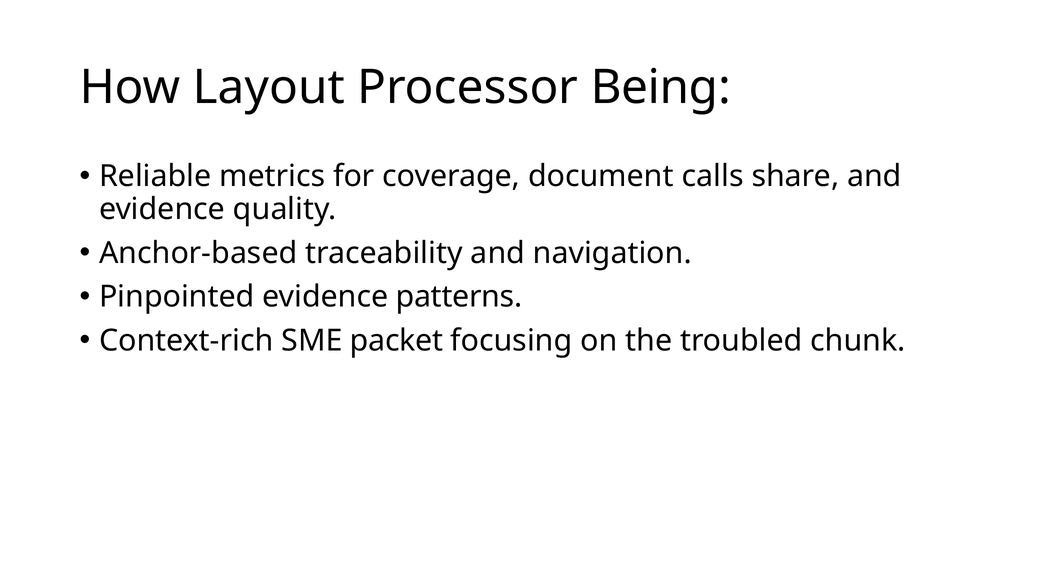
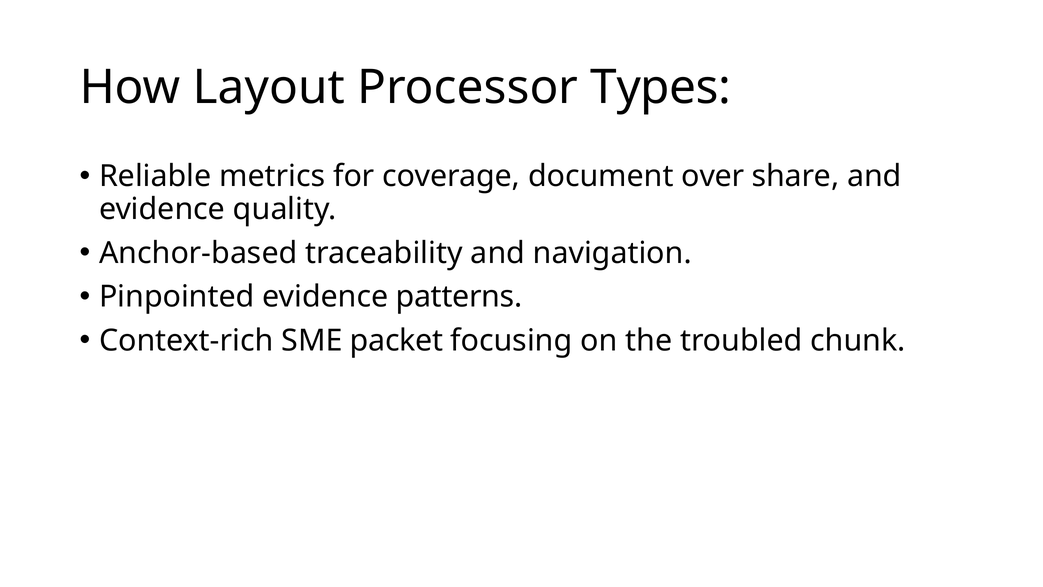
Being: Being -> Types
calls: calls -> over
